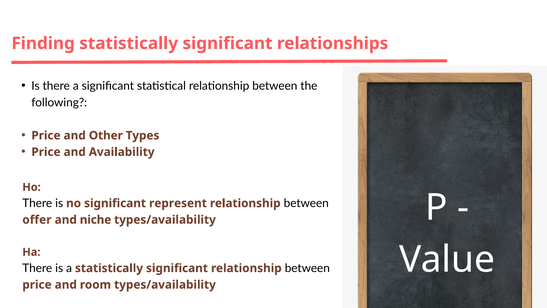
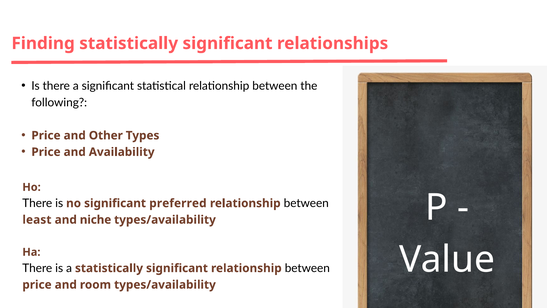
represent: represent -> preferred
offer: offer -> least
